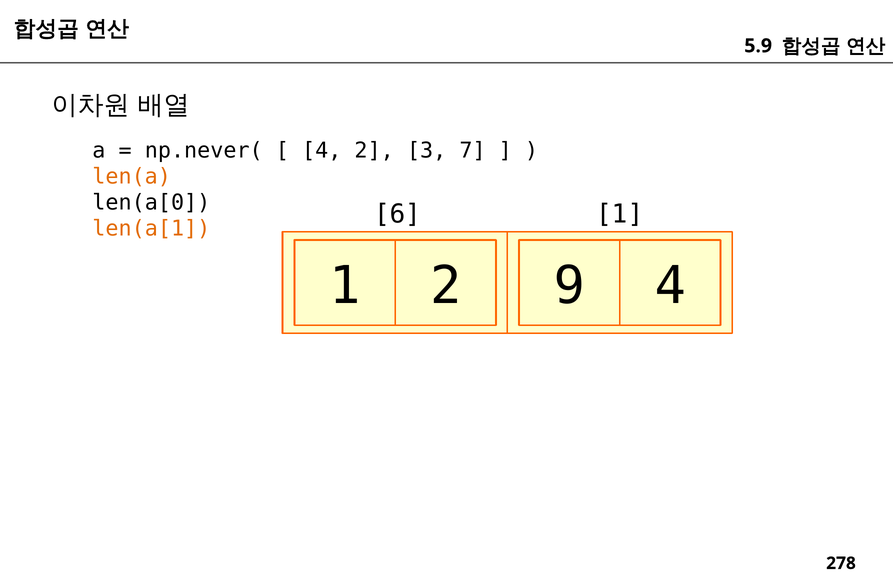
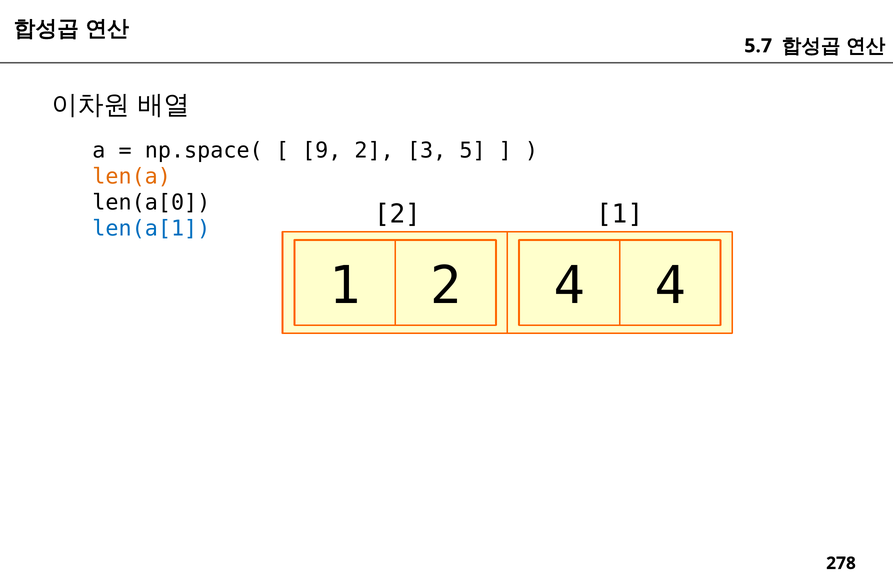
5.9: 5.9 -> 5.7
np.never(: np.never( -> np.space(
4 at (322, 150): 4 -> 9
7: 7 -> 5
6 at (398, 214): 6 -> 2
len(a[1 colour: orange -> blue
2 9: 9 -> 4
